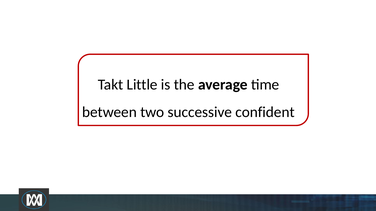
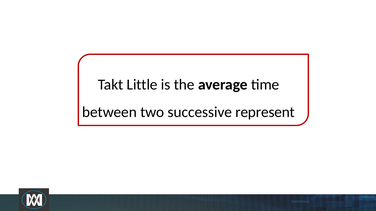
confident: confident -> represent
